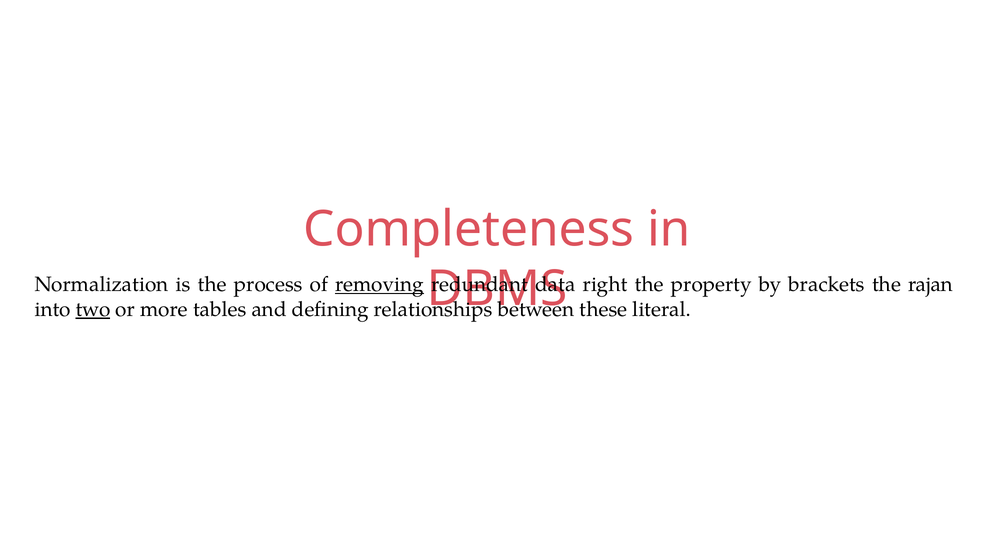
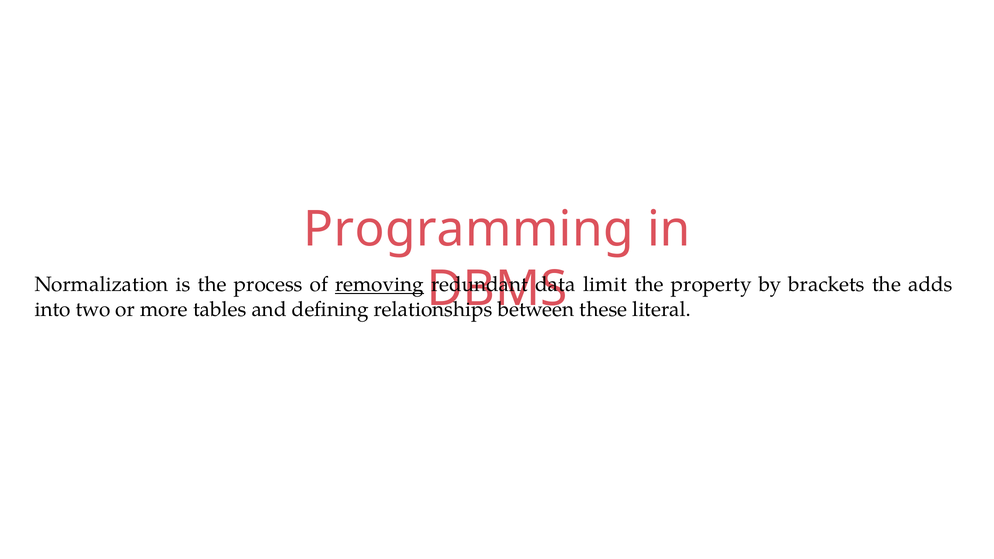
Completeness: Completeness -> Programming
right: right -> limit
rajan: rajan -> adds
two underline: present -> none
